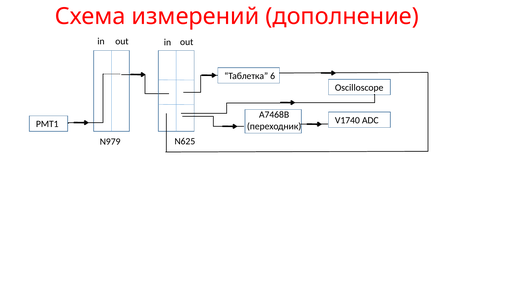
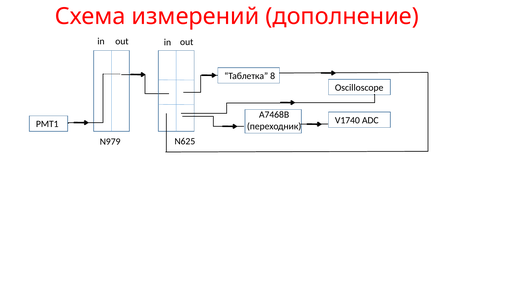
6: 6 -> 8
